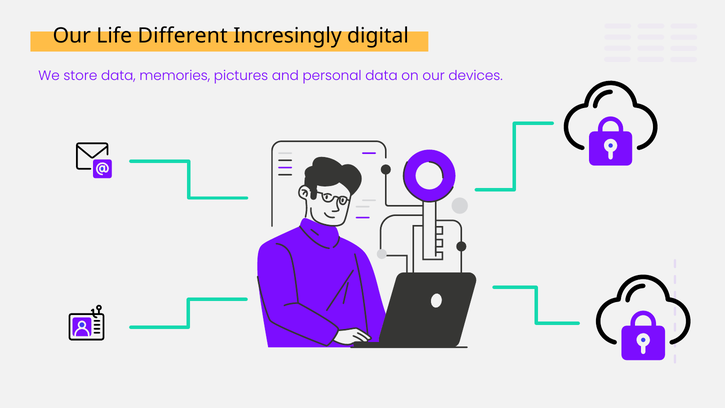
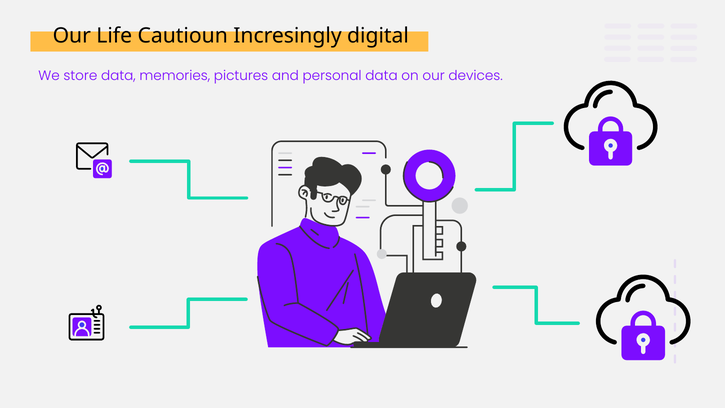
Different: Different -> Cautioun
